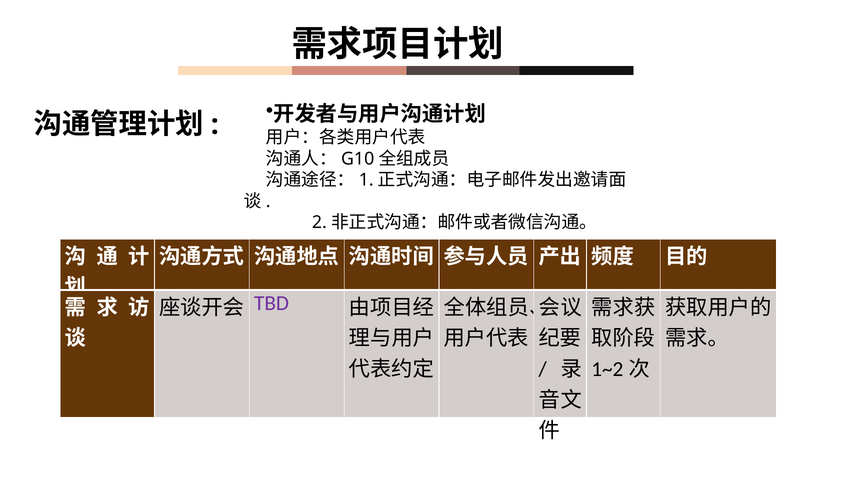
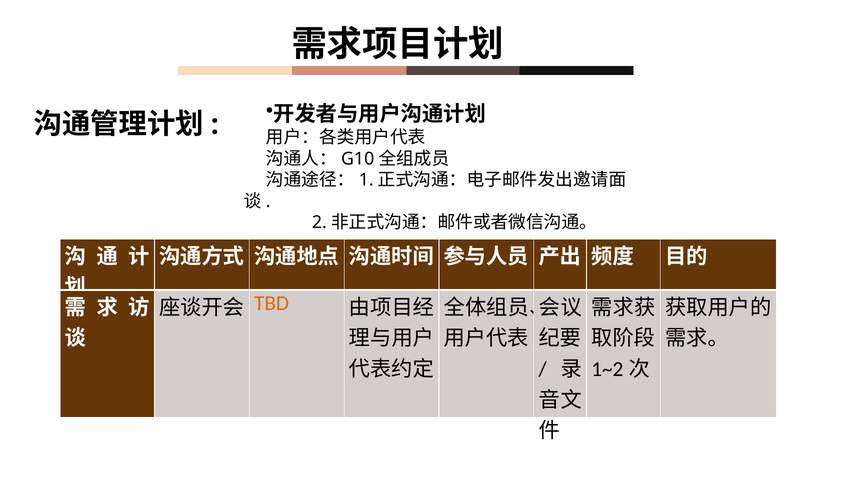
TBD colour: purple -> orange
